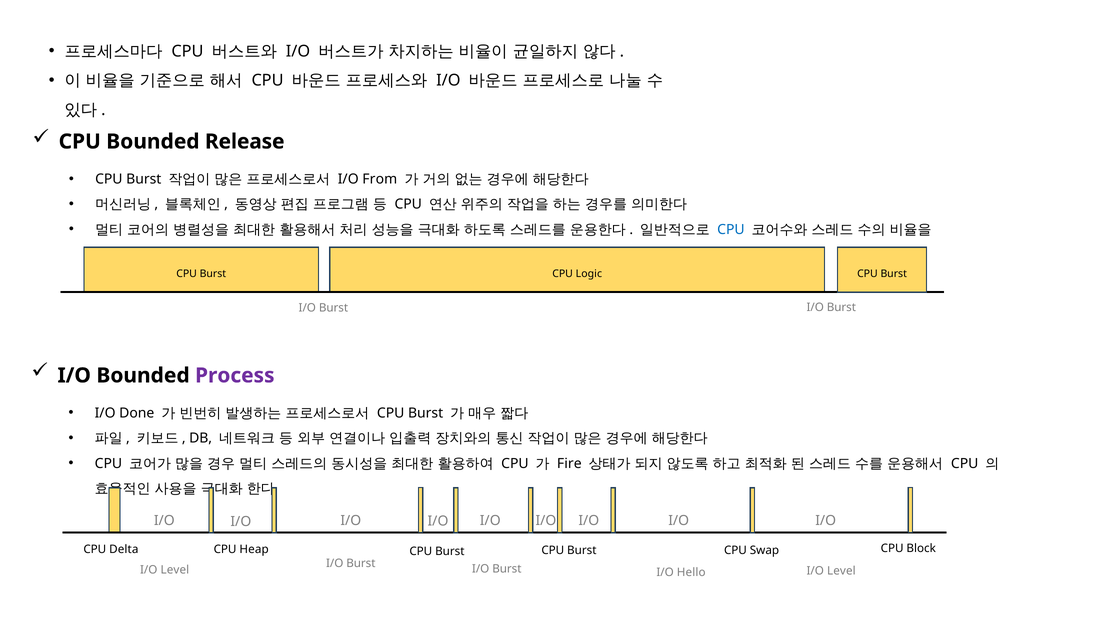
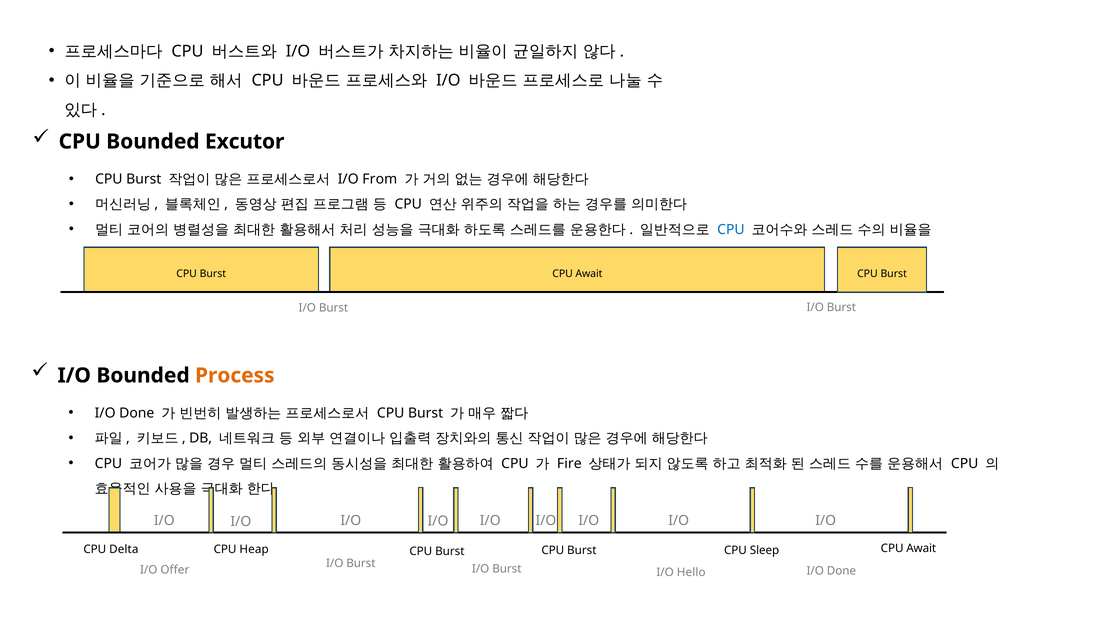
Release: Release -> Excutor
Burst CPU Logic: Logic -> Await
Process colour: purple -> orange
Swap: Swap -> Sleep
Block at (921, 548): Block -> Await
Level at (841, 571): Level -> Done
Level at (175, 570): Level -> Offer
